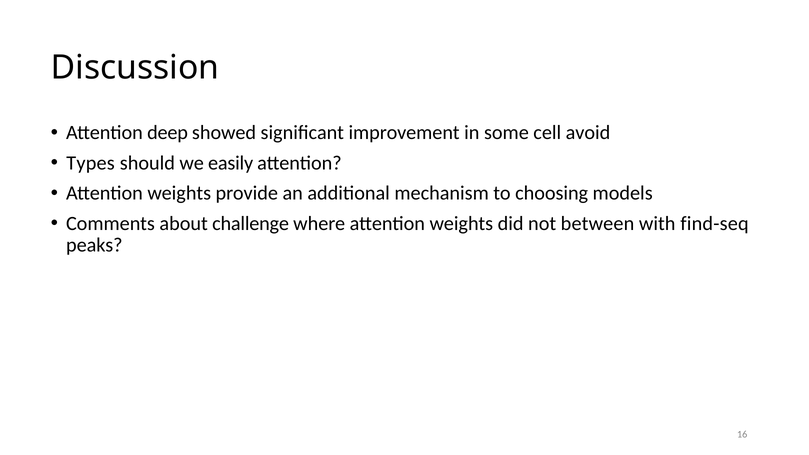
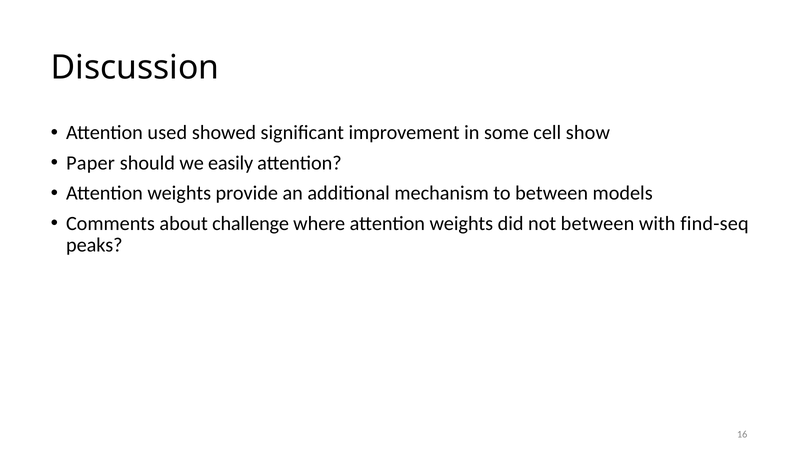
deep: deep -> used
avoid: avoid -> show
Types: Types -> Paper
to choosing: choosing -> between
